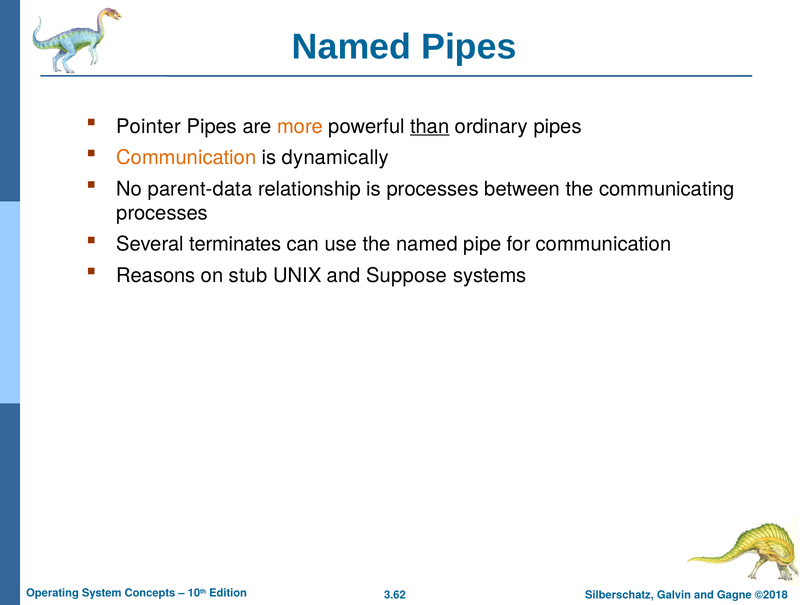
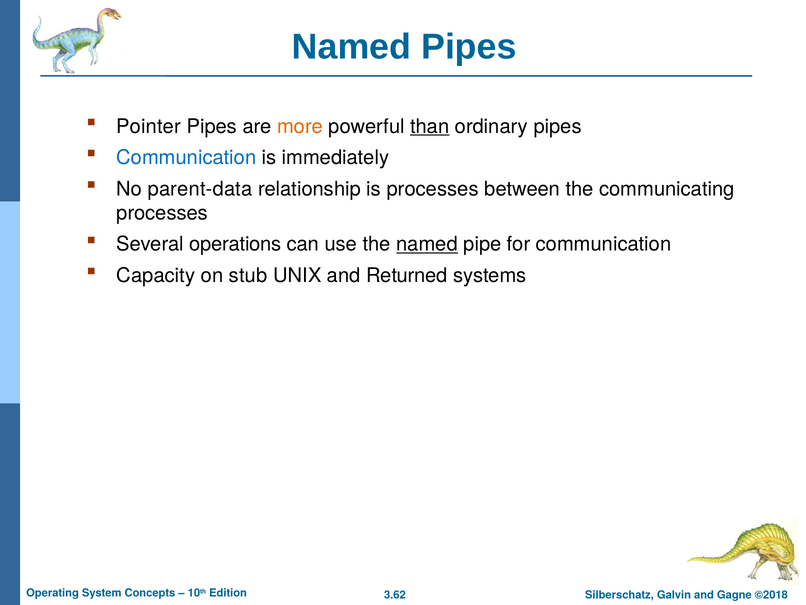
Communication at (186, 157) colour: orange -> blue
dynamically: dynamically -> immediately
terminates: terminates -> operations
named at (427, 244) underline: none -> present
Reasons: Reasons -> Capacity
Suppose: Suppose -> Returned
